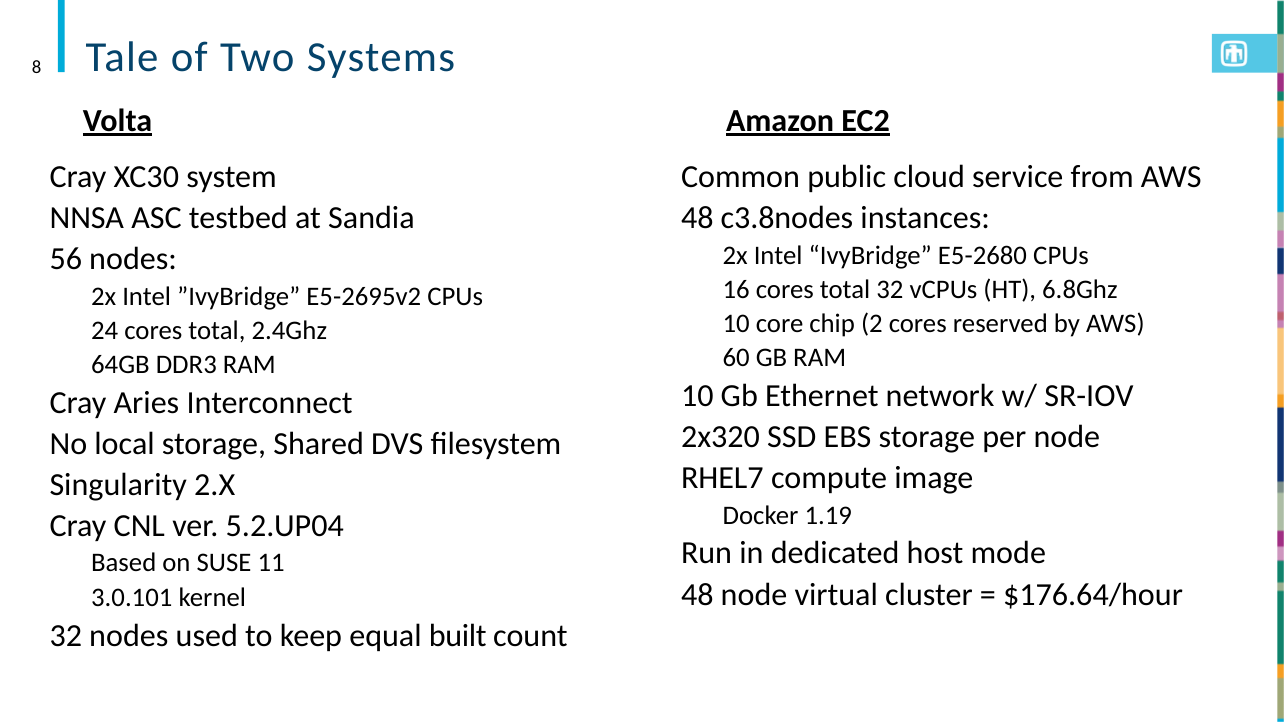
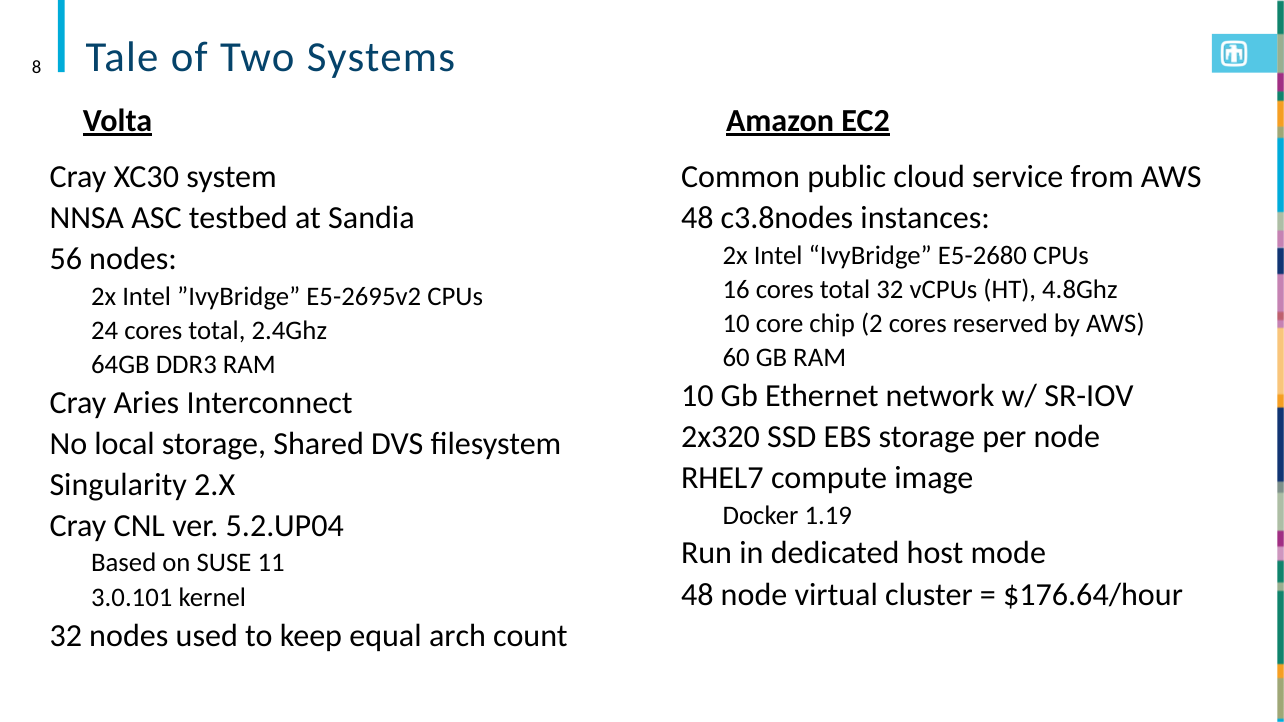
6.8Ghz: 6.8Ghz -> 4.8Ghz
built: built -> arch
